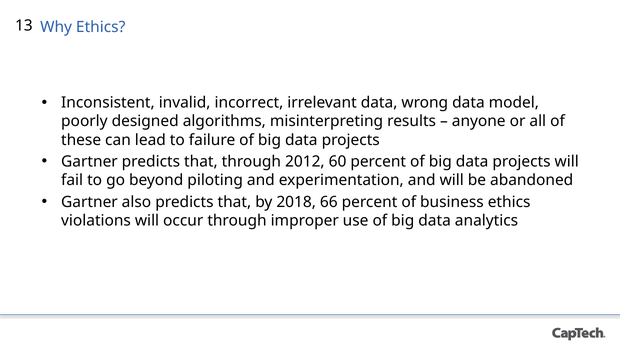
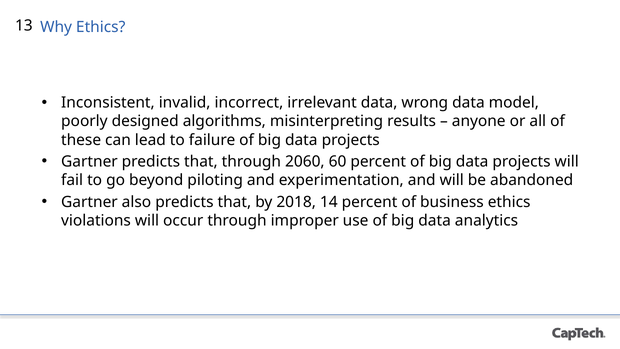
2012: 2012 -> 2060
66: 66 -> 14
